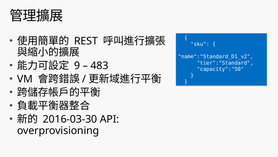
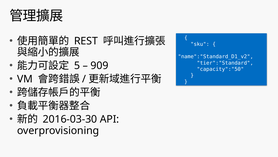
9: 9 -> 5
483: 483 -> 909
